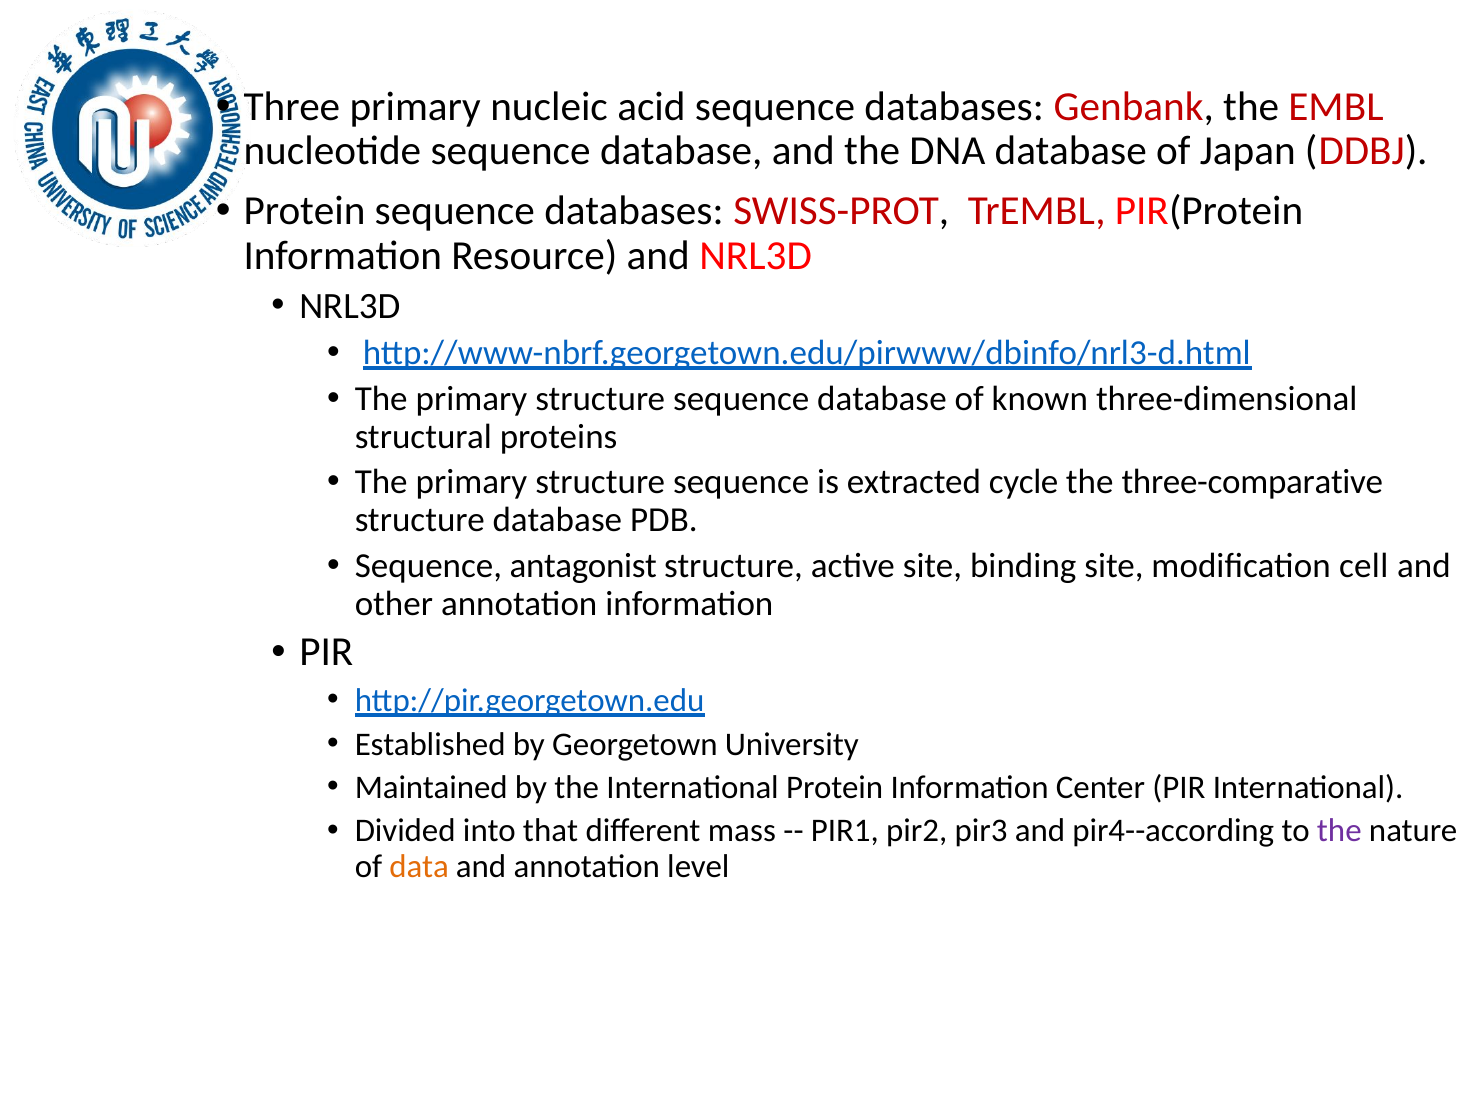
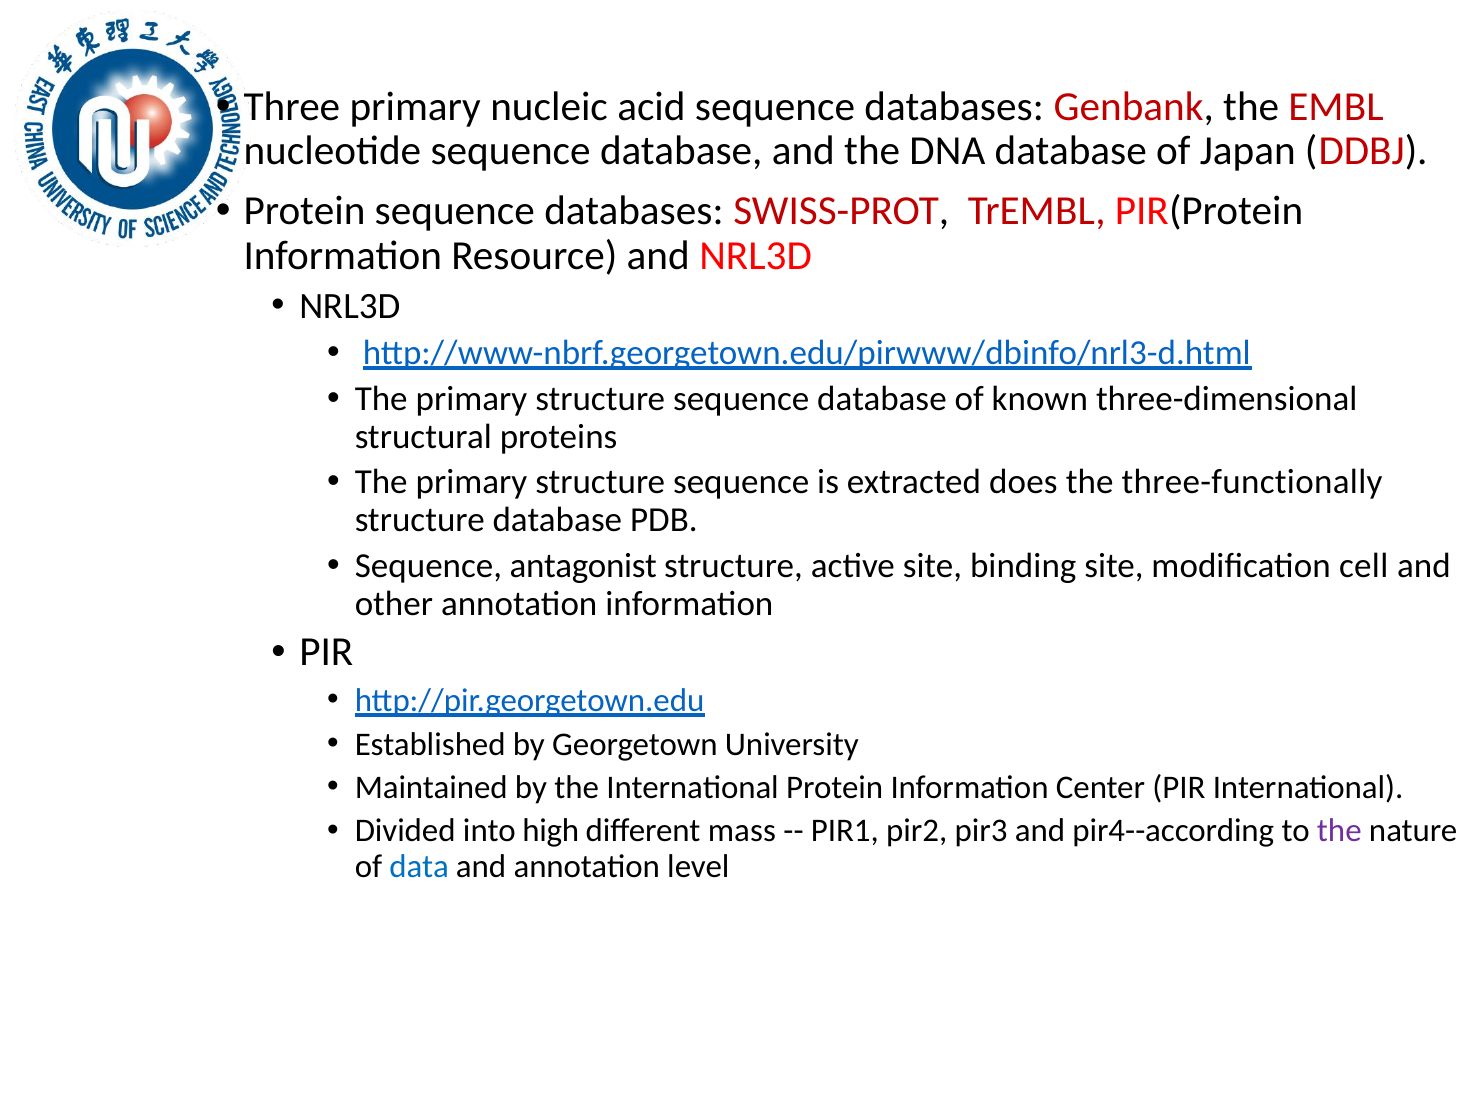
cycle: cycle -> does
three-comparative: three-comparative -> three-functionally
that: that -> high
data colour: orange -> blue
